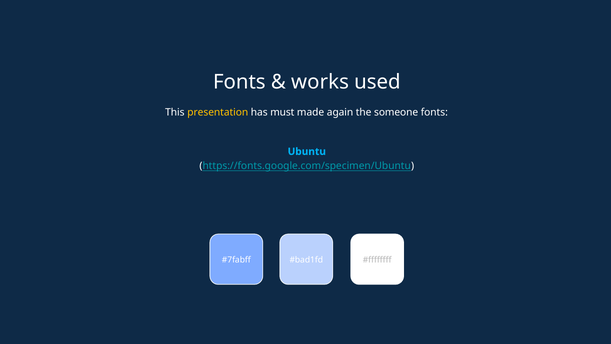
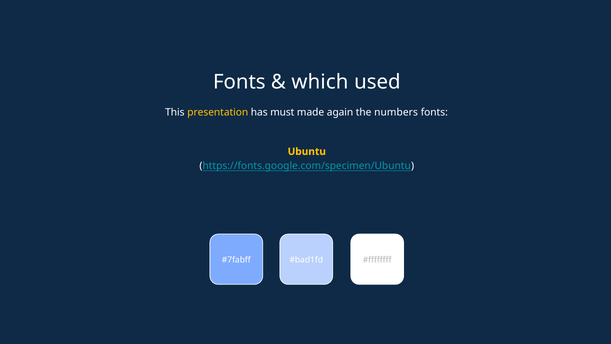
works: works -> which
someone: someone -> numbers
Ubuntu colour: light blue -> yellow
